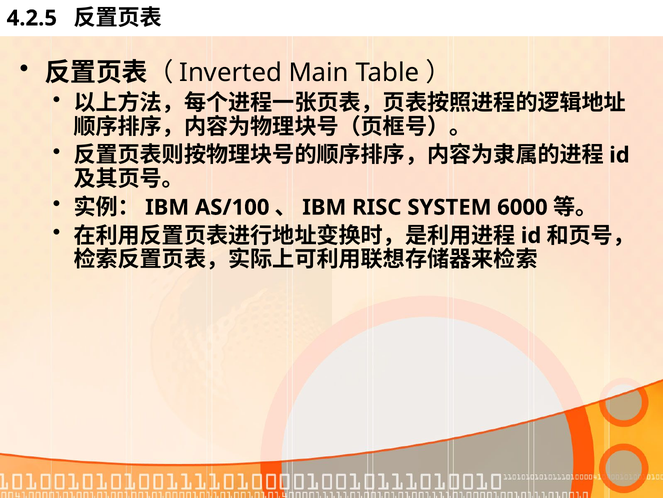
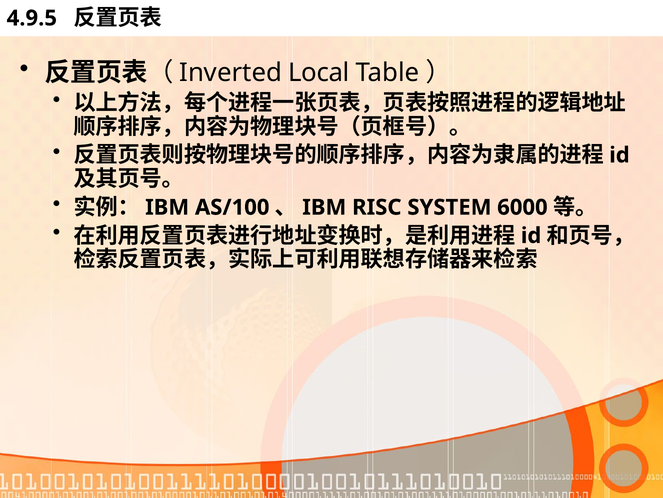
4.2.5: 4.2.5 -> 4.9.5
Main: Main -> Local
